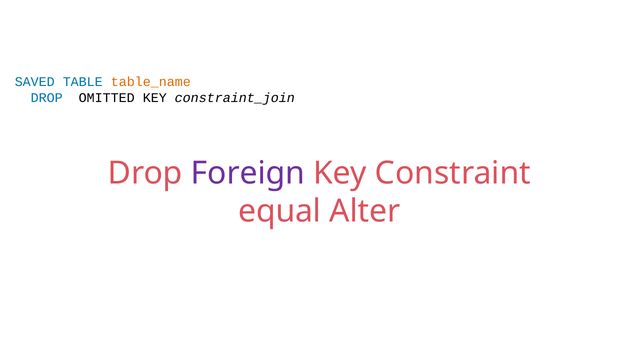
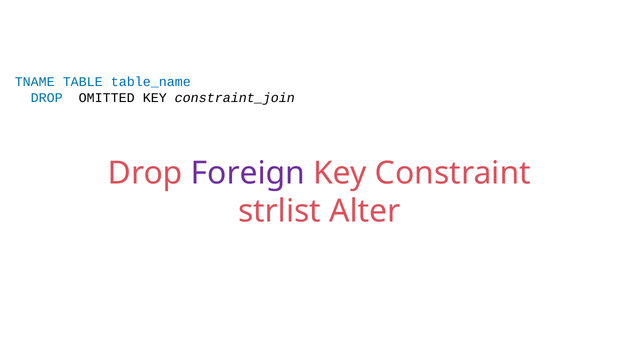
SAVED: SAVED -> TNAME
table_name colour: orange -> blue
equal: equal -> strlist
